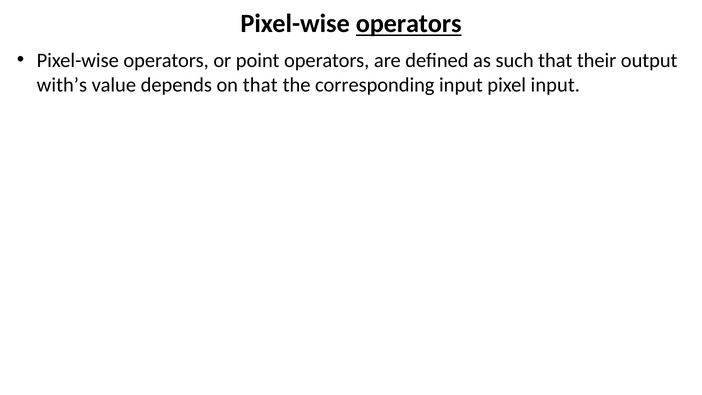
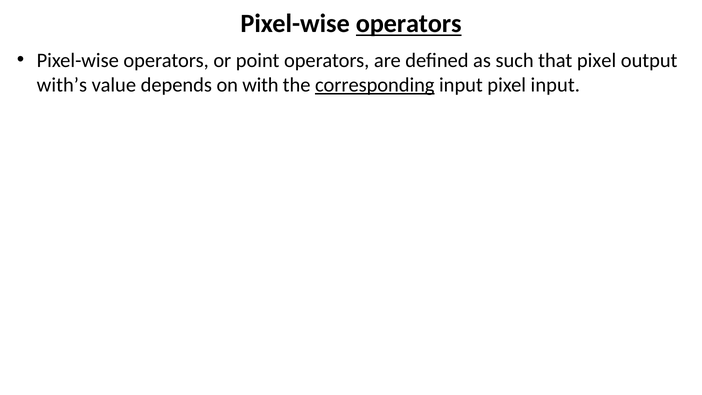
that their: their -> pixel
on that: that -> with
corresponding underline: none -> present
